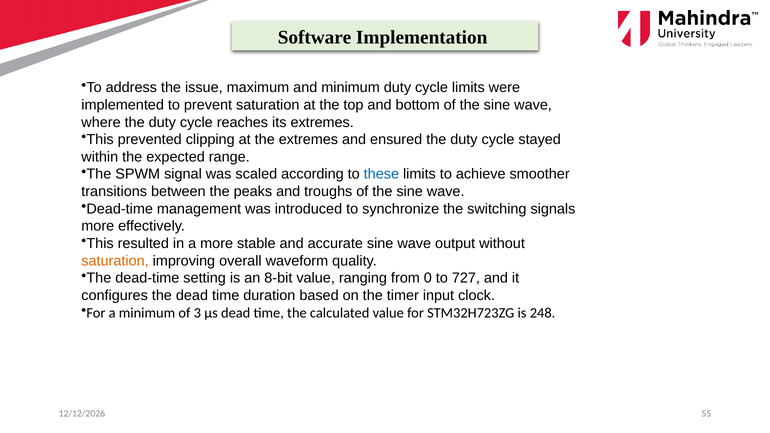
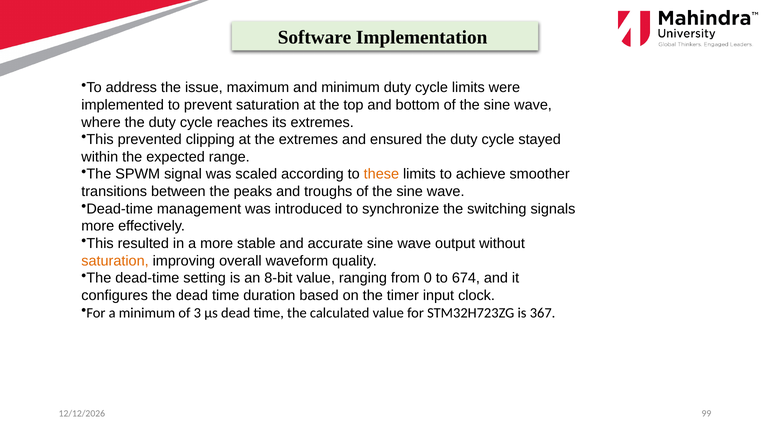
these colour: blue -> orange
727: 727 -> 674
248: 248 -> 367
55: 55 -> 99
